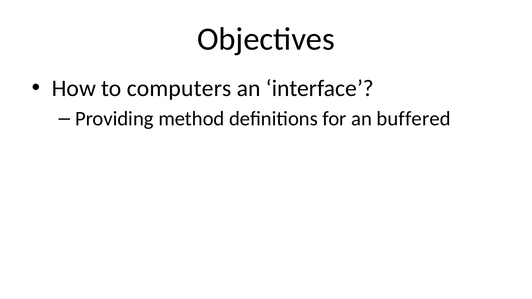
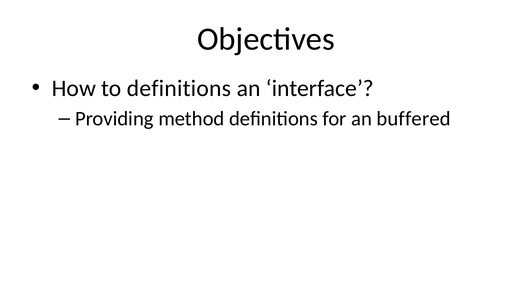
to computers: computers -> definitions
